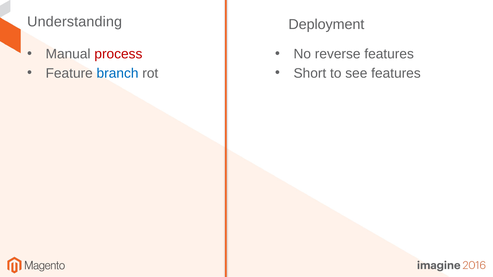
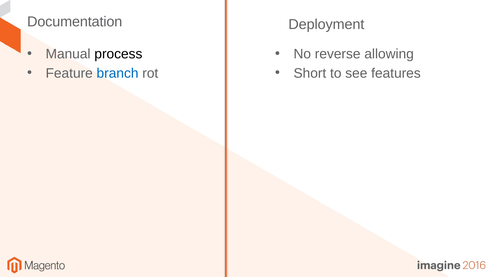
Understanding: Understanding -> Documentation
process colour: red -> black
reverse features: features -> allowing
